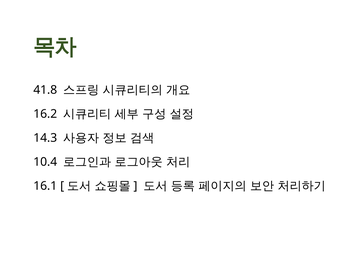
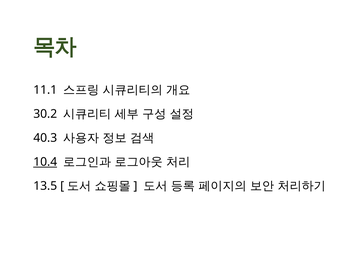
41.8: 41.8 -> 11.1
16.2: 16.2 -> 30.2
14.3: 14.3 -> 40.3
10.4 underline: none -> present
16.1: 16.1 -> 13.5
